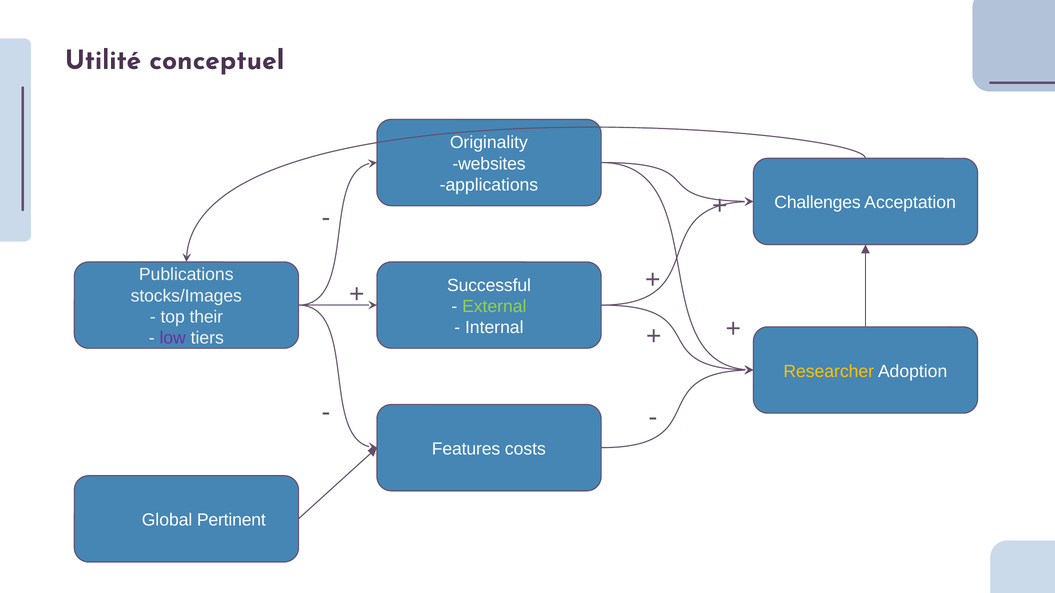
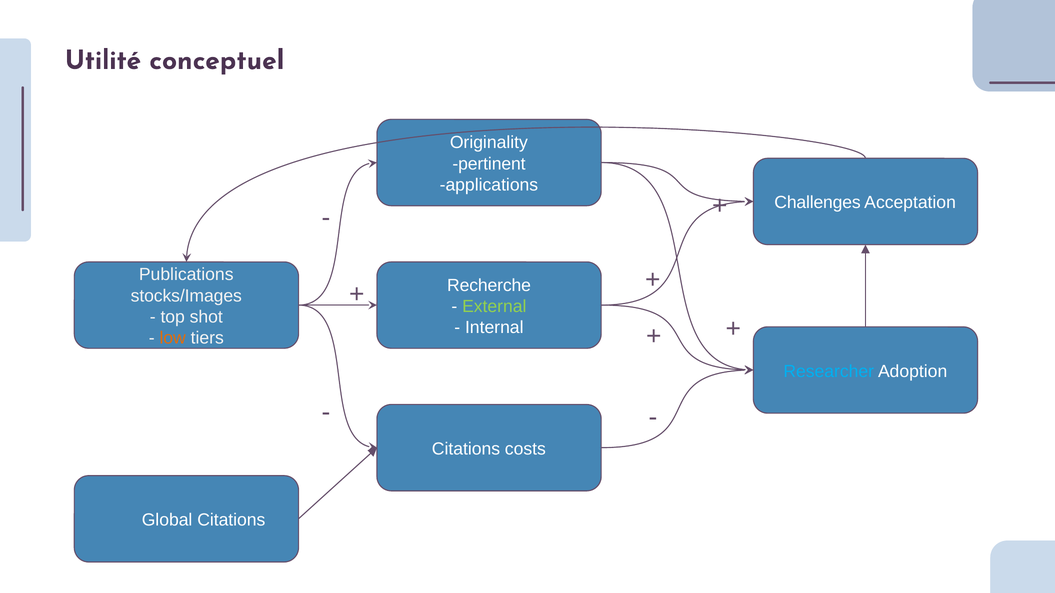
websites: websites -> pertinent
Successful: Successful -> Recherche
their: their -> shot
low colour: purple -> orange
Researcher colour: yellow -> light blue
Features at (466, 449): Features -> Citations
Global Pertinent: Pertinent -> Citations
